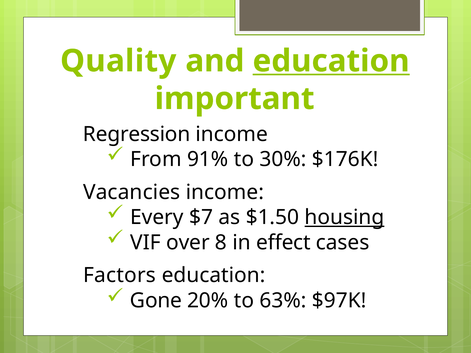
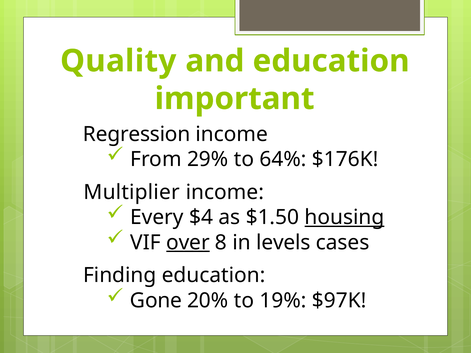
education at (331, 61) underline: present -> none
91%: 91% -> 29%
30%: 30% -> 64%
Vacancies: Vacancies -> Multiplier
$7: $7 -> $4
over underline: none -> present
effect: effect -> levels
Factors: Factors -> Finding
63%: 63% -> 19%
